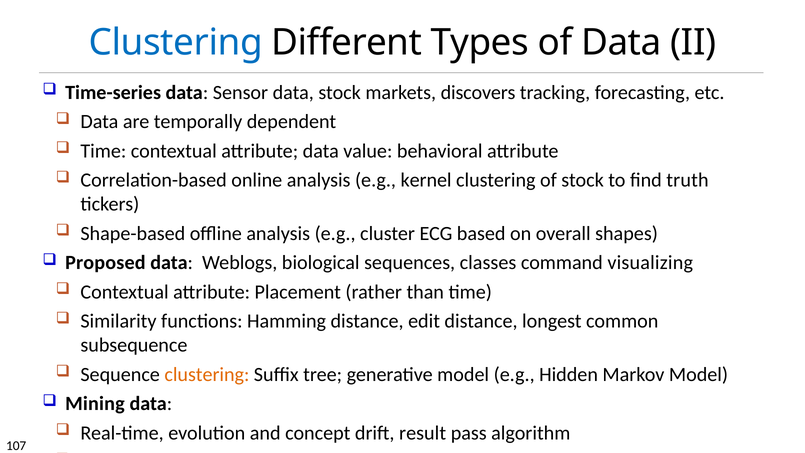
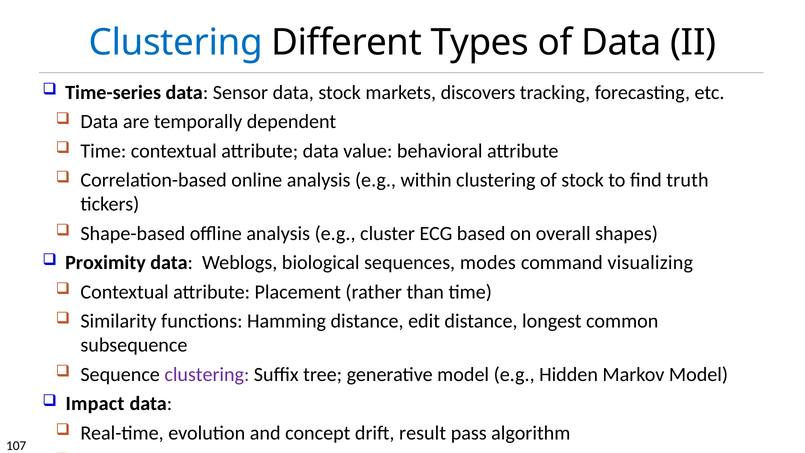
kernel: kernel -> within
Proposed: Proposed -> Proximity
classes: classes -> modes
clustering at (207, 374) colour: orange -> purple
Mining: Mining -> Impact
